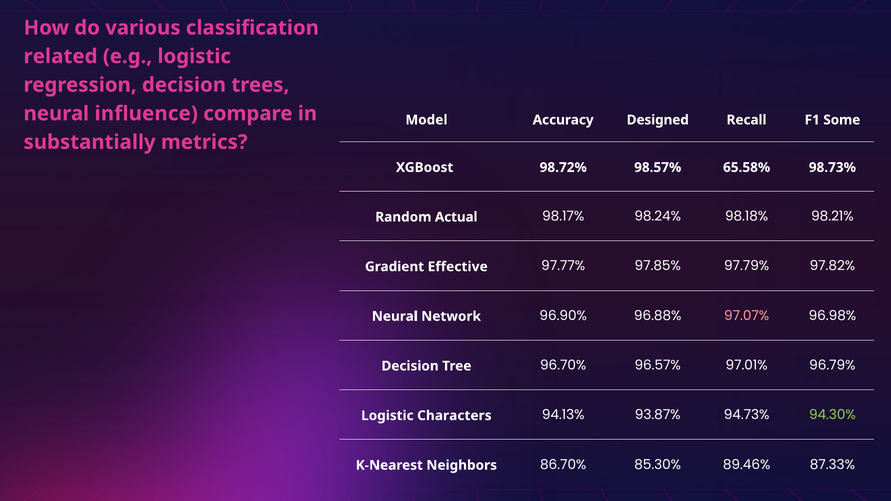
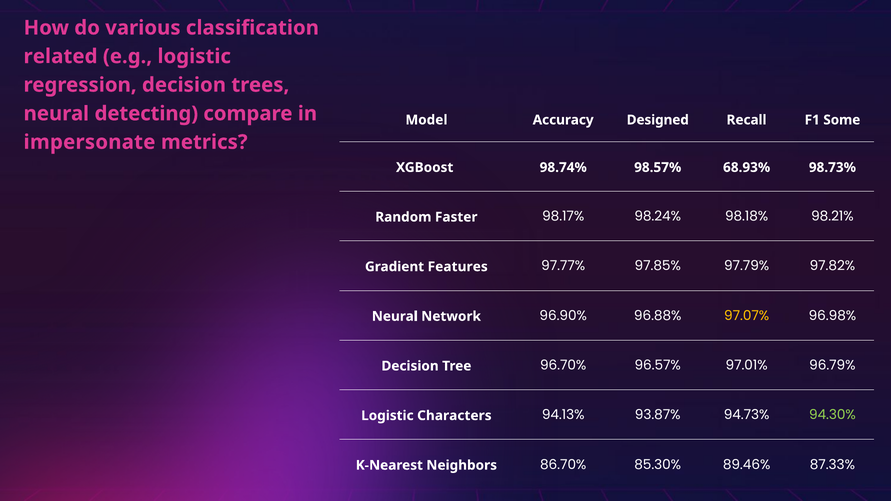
influence: influence -> detecting
substantially: substantially -> impersonate
98.72%: 98.72% -> 98.74%
65.58%: 65.58% -> 68.93%
Actual: Actual -> Faster
Effective: Effective -> Features
97.07% colour: pink -> yellow
